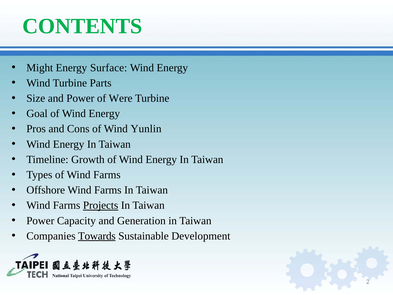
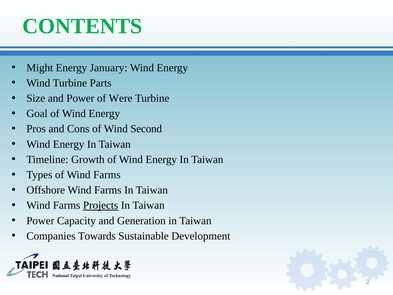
Surface: Surface -> January
Yunlin: Yunlin -> Second
Towards underline: present -> none
